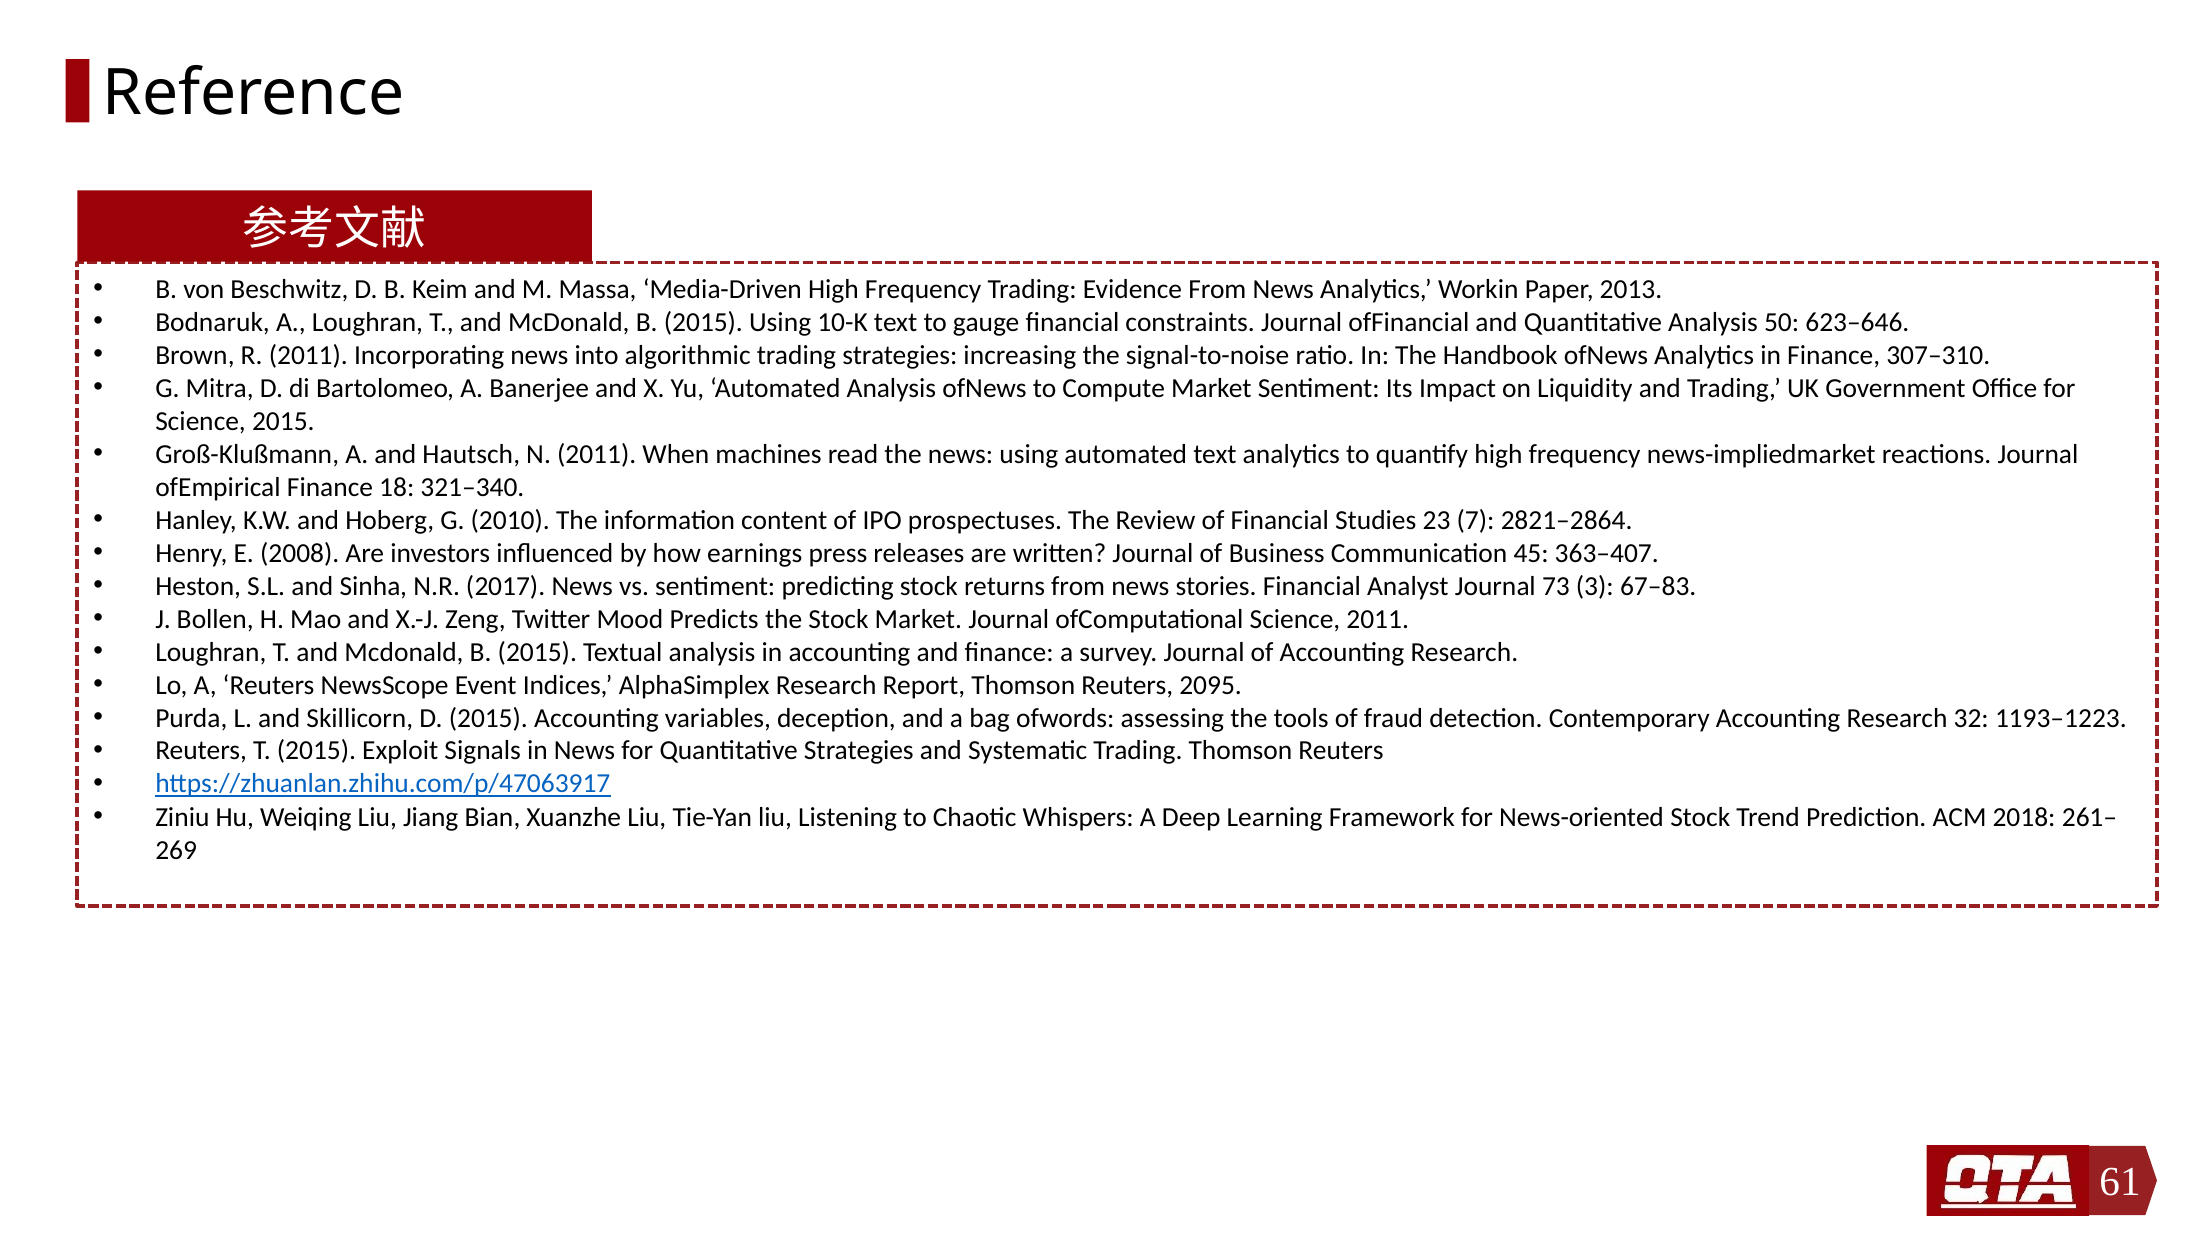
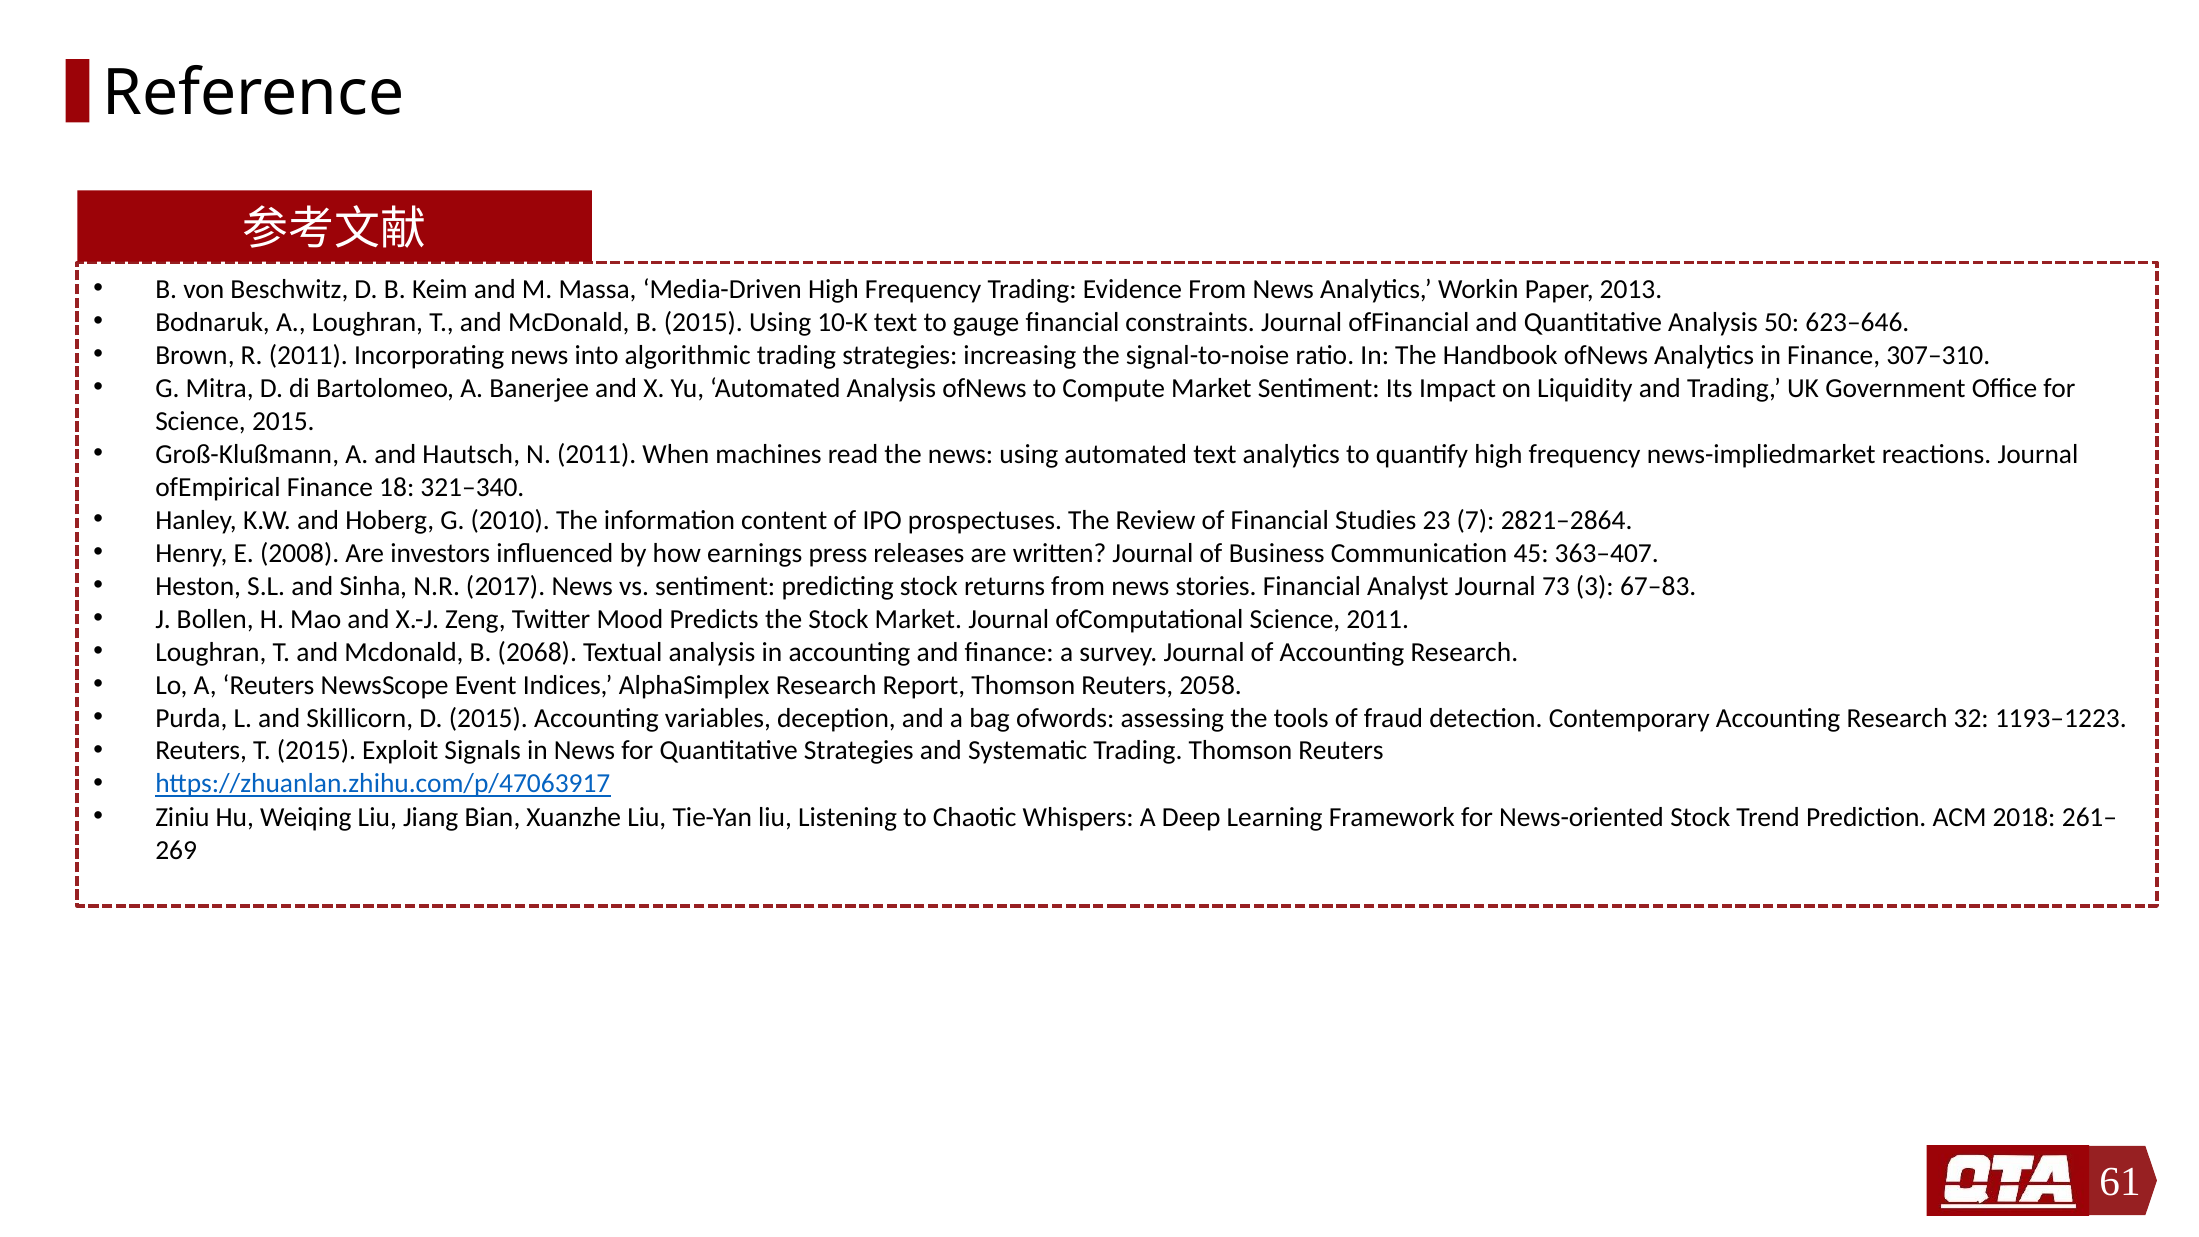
2015 at (537, 652): 2015 -> 2068
2095: 2095 -> 2058
